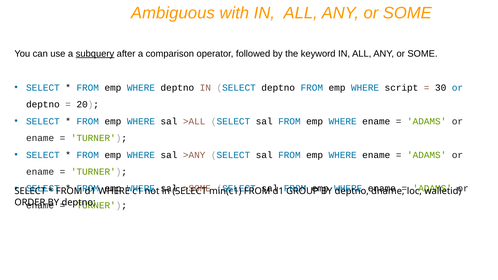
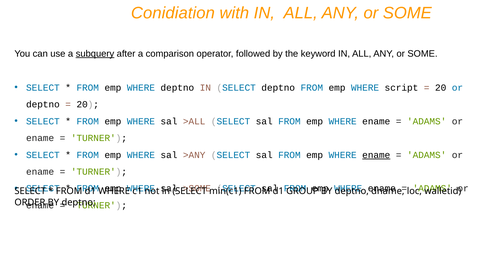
Ambiguous: Ambiguous -> Conidiation
30 at (441, 88): 30 -> 20
ename at (376, 155) underline: none -> present
